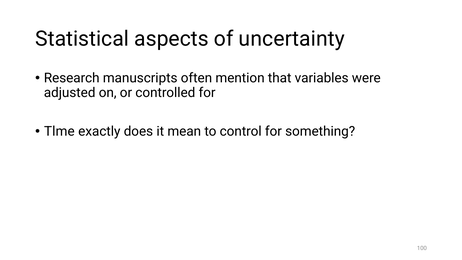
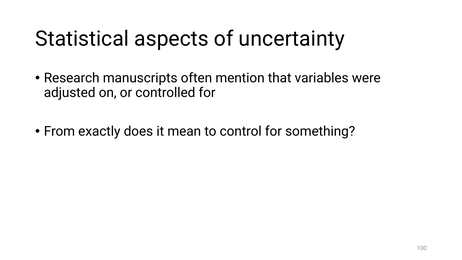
Tlme: Tlme -> From
